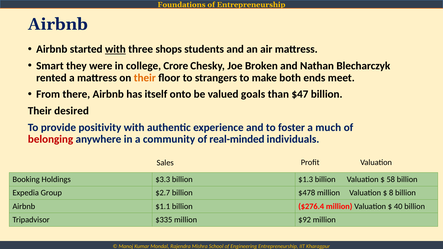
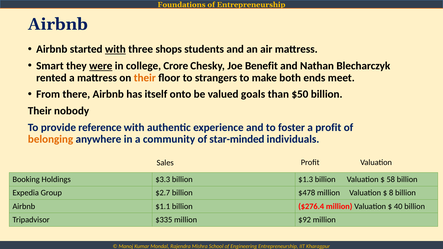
were underline: none -> present
Broken: Broken -> Benefit
$47: $47 -> $50
desired: desired -> nobody
positivity: positivity -> reference
a much: much -> profit
belonging colour: red -> orange
real-minded: real-minded -> star-minded
